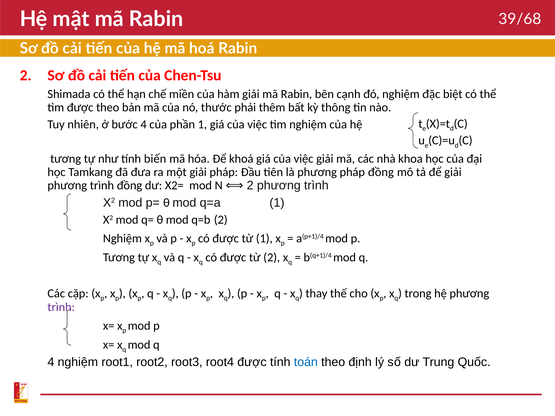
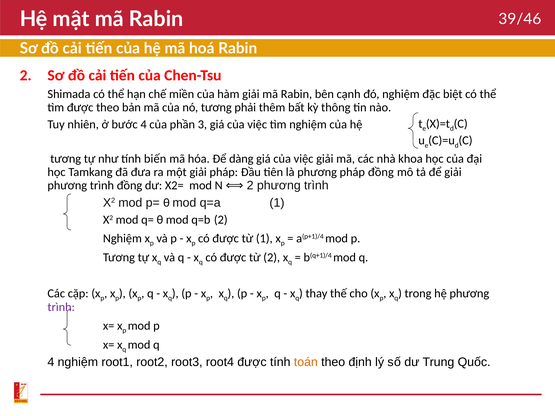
39/68: 39/68 -> 39/46
nó thước: thước -> tương
phần 1: 1 -> 3
khoá: khoá -> dàng
toán colour: blue -> orange
